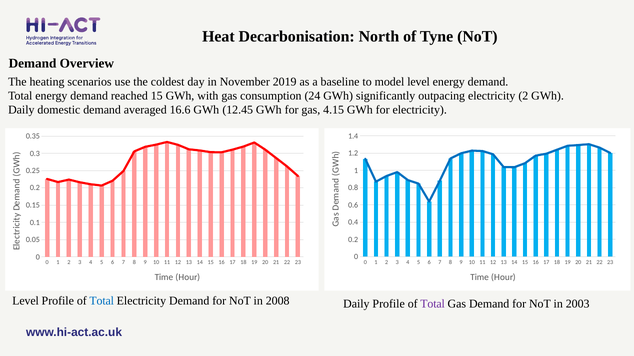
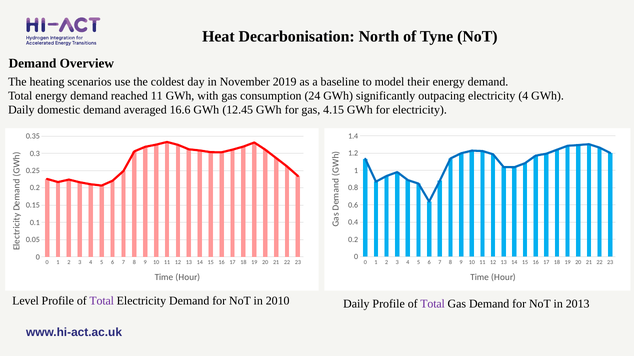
model level: level -> their
reached 15: 15 -> 11
electricity 2: 2 -> 4
Total at (102, 302) colour: blue -> purple
2008: 2008 -> 2010
2003: 2003 -> 2013
